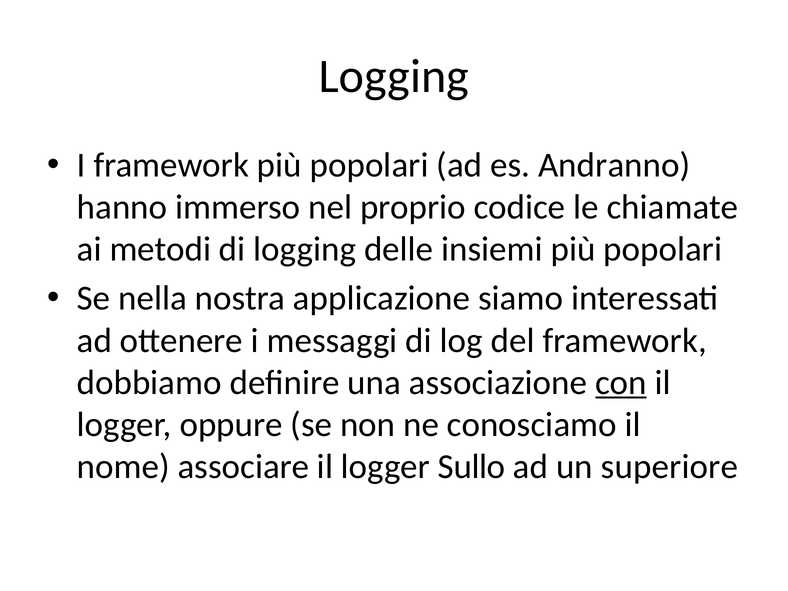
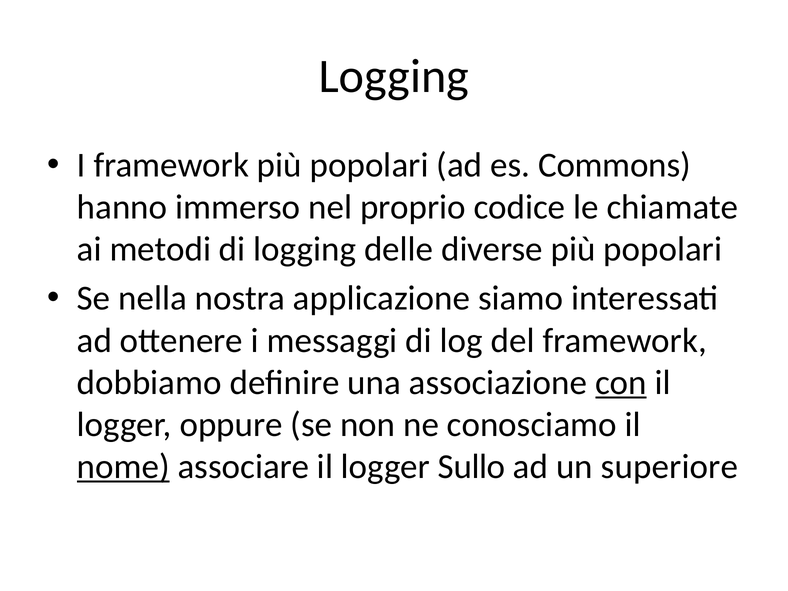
Andranno: Andranno -> Commons
insiemi: insiemi -> diverse
nome underline: none -> present
